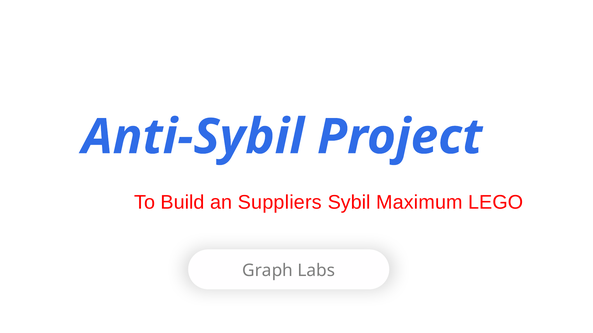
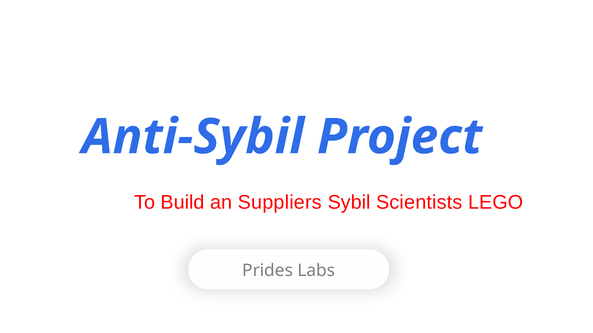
Maximum: Maximum -> Scientists
Graph: Graph -> Prides
